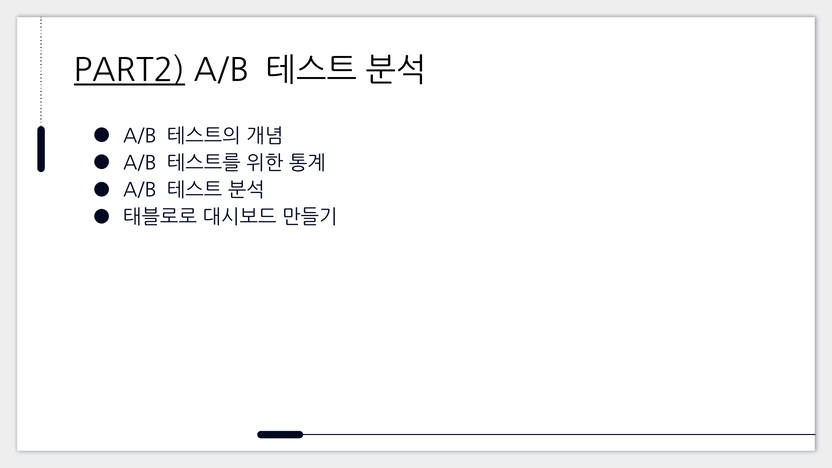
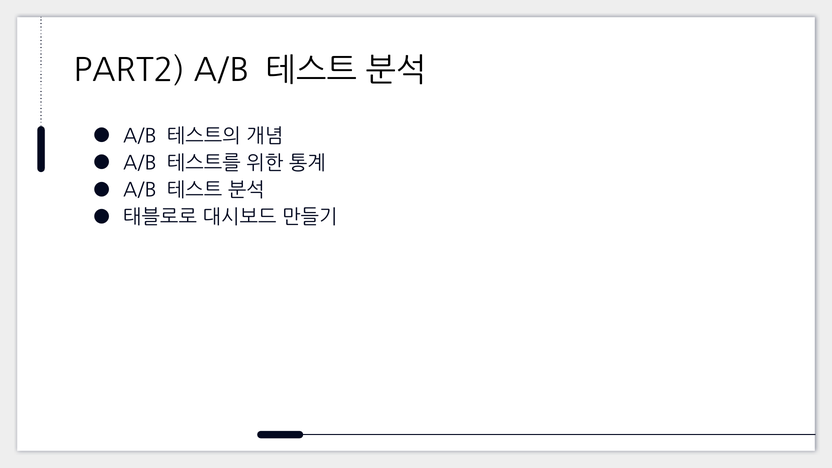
PART2 underline: present -> none
